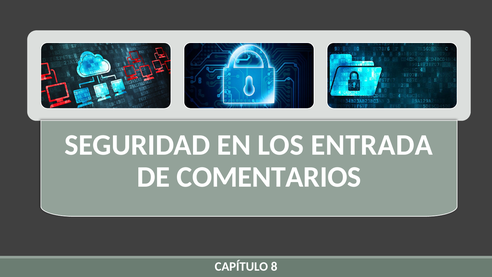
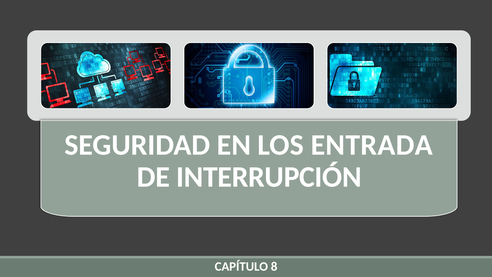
COMENTARIOS: COMENTARIOS -> INTERRUPCIÓN
